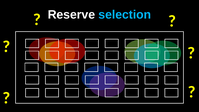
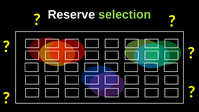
selection colour: light blue -> light green
